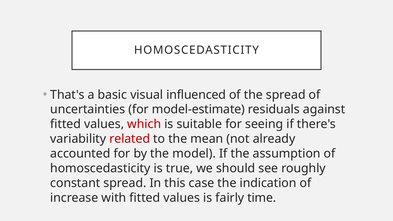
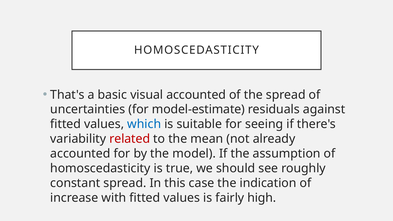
visual influenced: influenced -> accounted
which colour: red -> blue
time: time -> high
